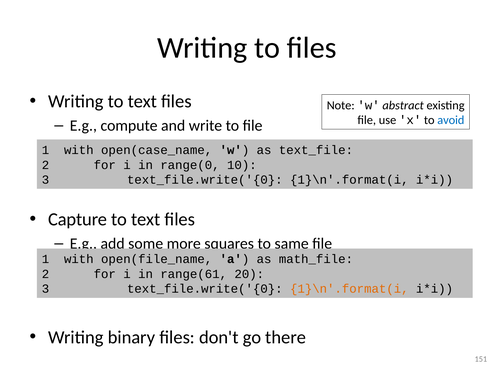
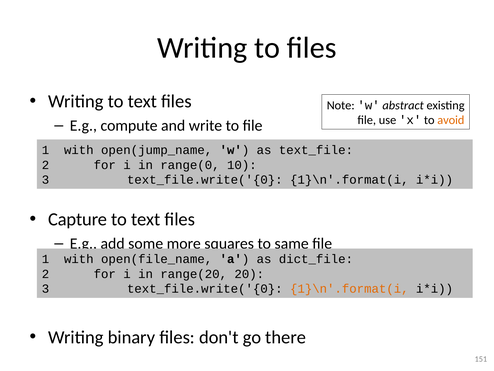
avoid colour: blue -> orange
open(case_name: open(case_name -> open(jump_name
math_file: math_file -> dict_file
range(61: range(61 -> range(20
